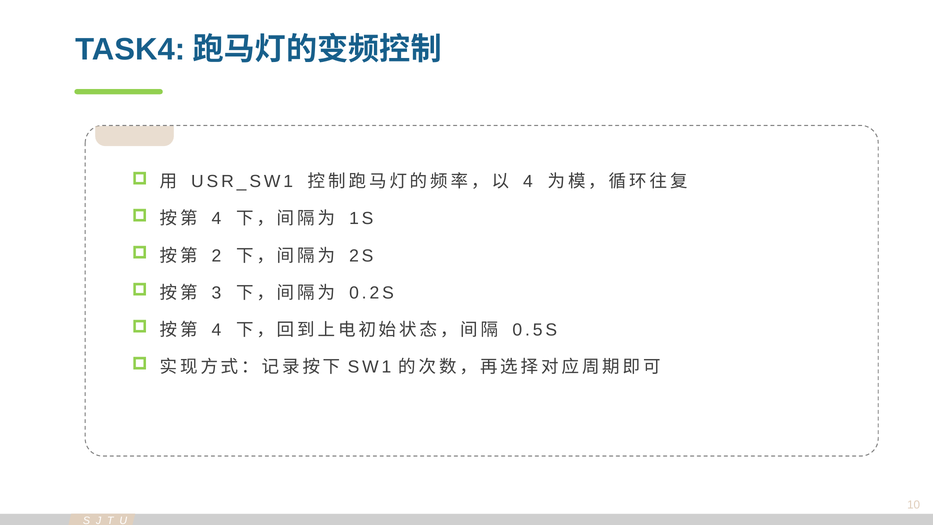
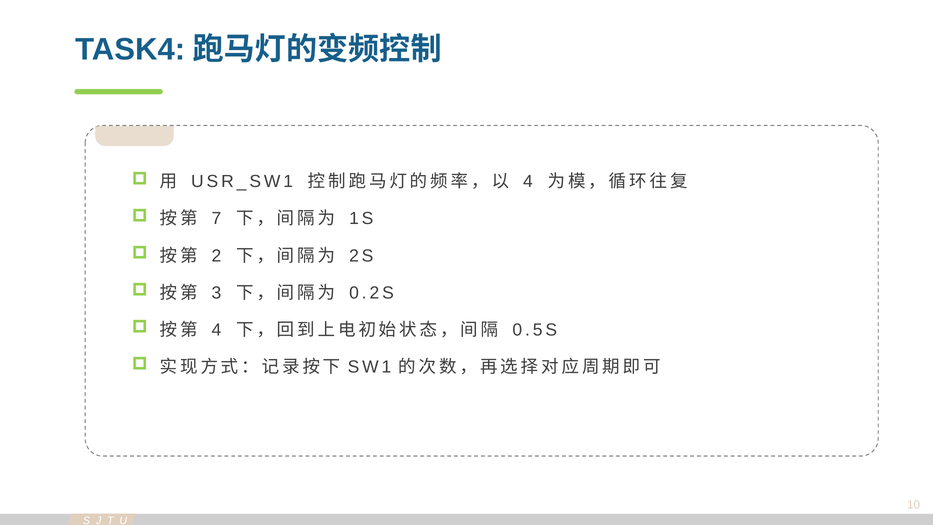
4 at (216, 219): 4 -> 7
